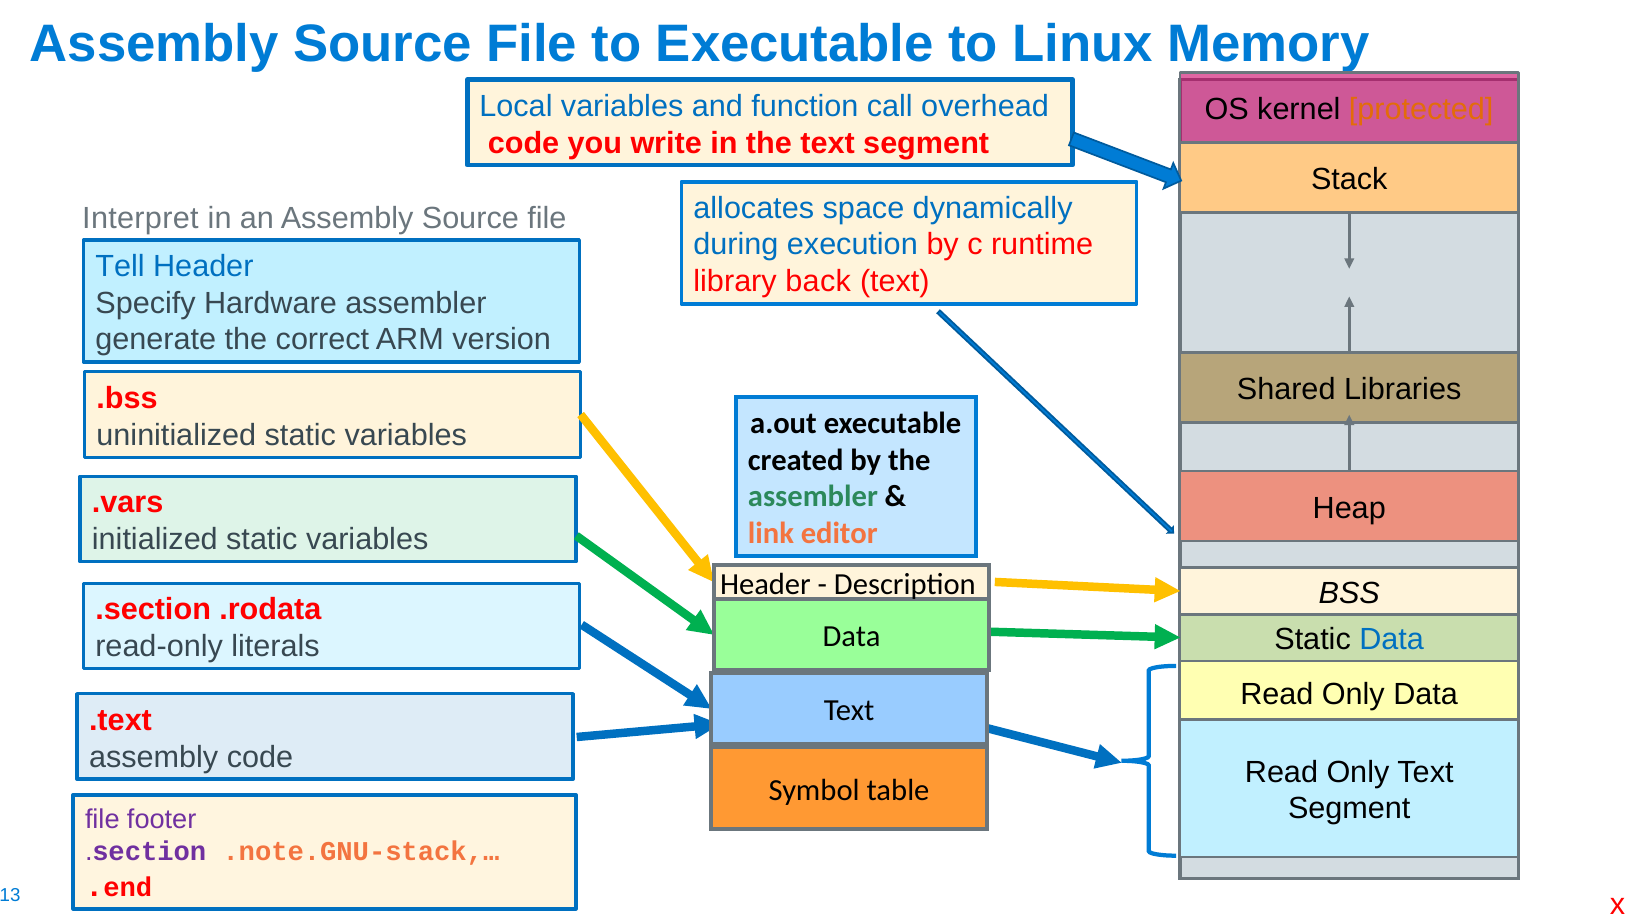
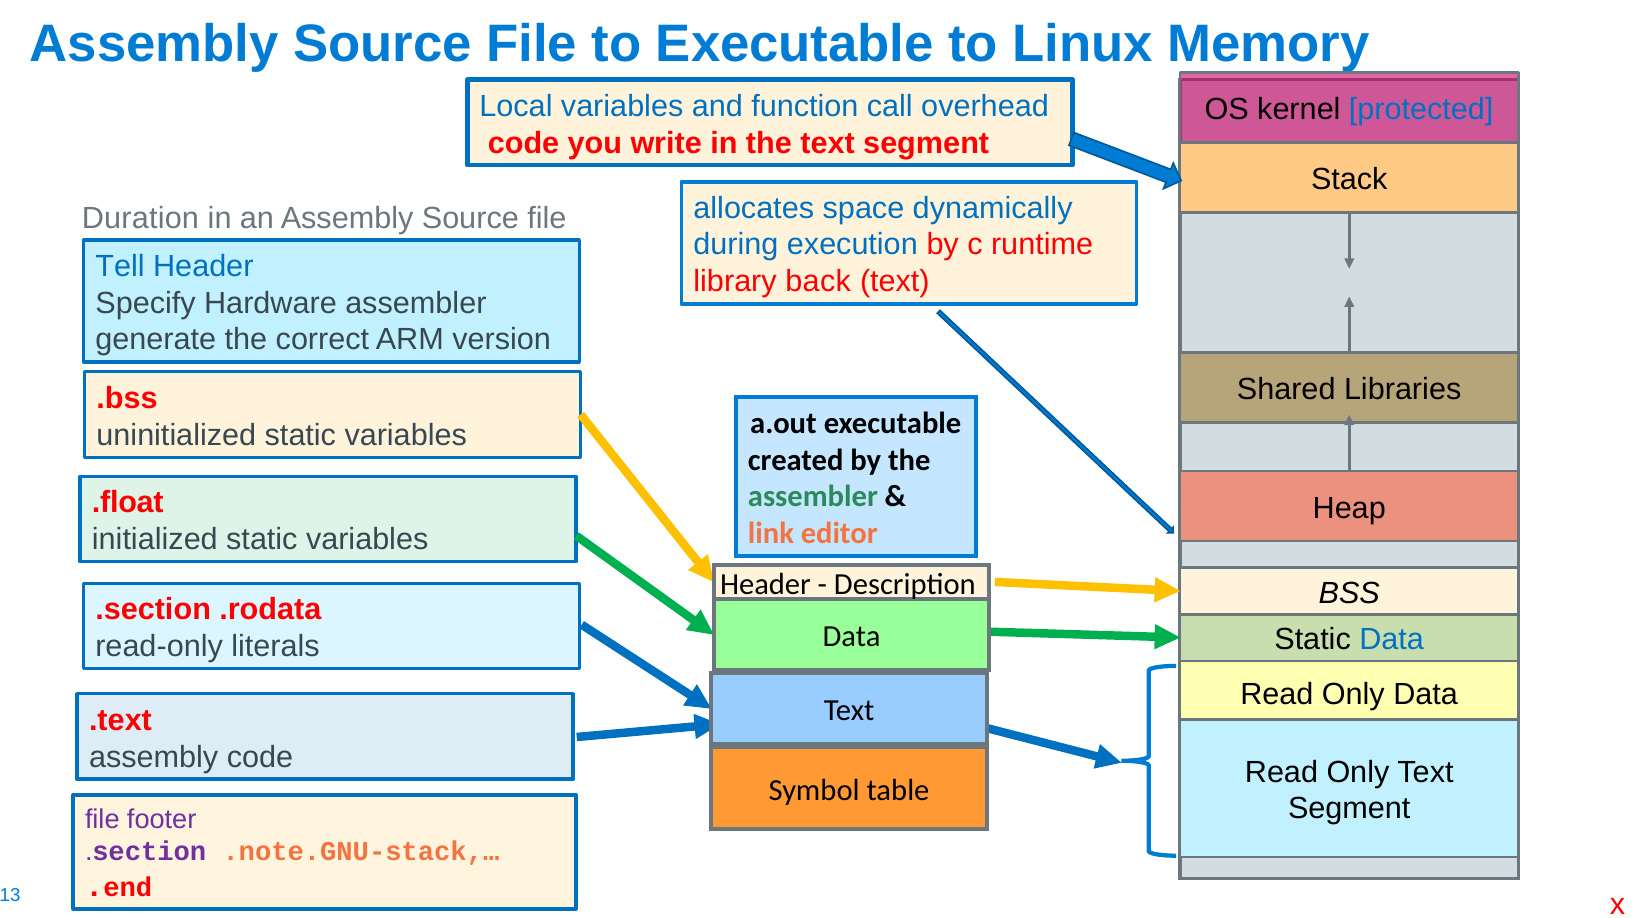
protected colour: orange -> blue
Interpret: Interpret -> Duration
.vars: .vars -> .float
